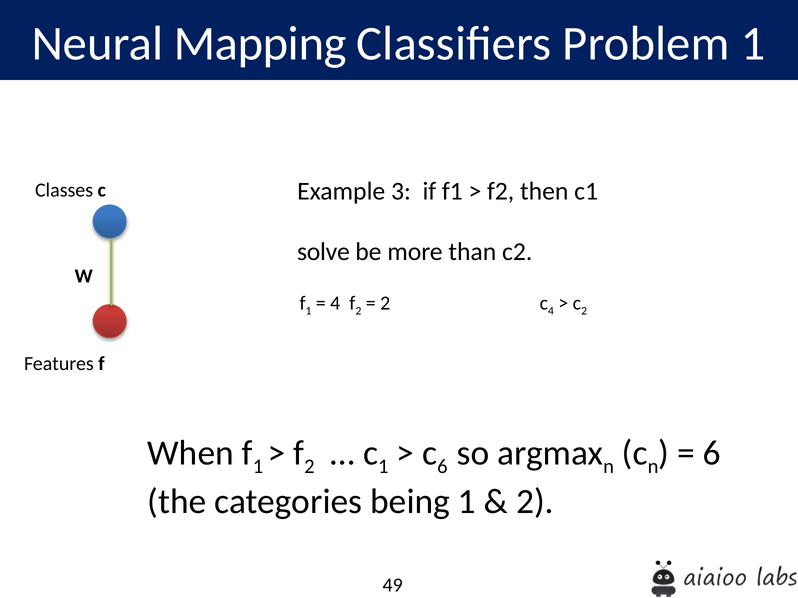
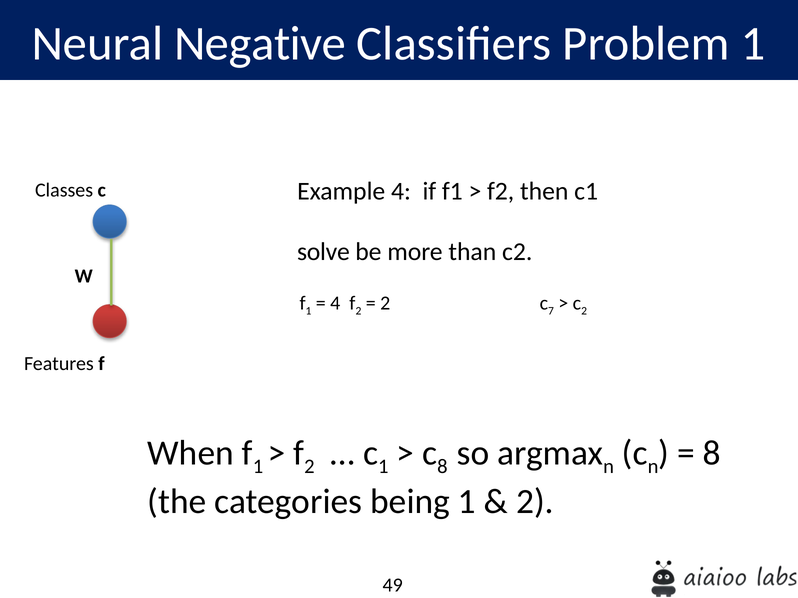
Mapping: Mapping -> Negative
Example 3: 3 -> 4
c 4: 4 -> 7
c 6: 6 -> 8
6 at (712, 453): 6 -> 8
